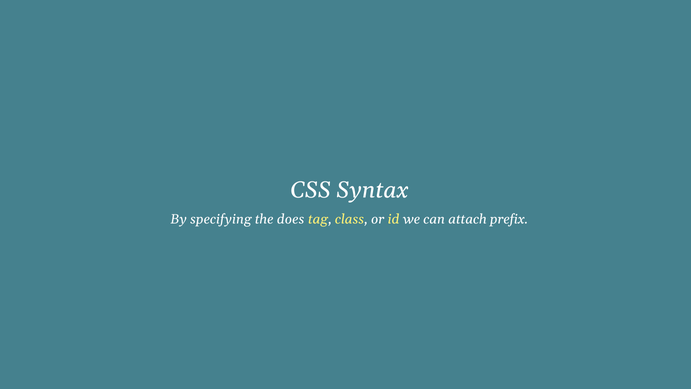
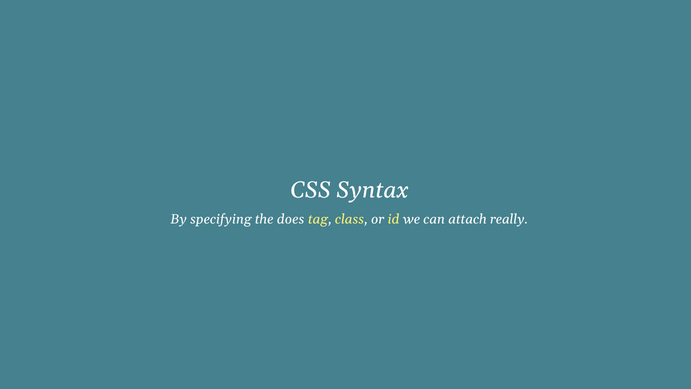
prefix: prefix -> really
